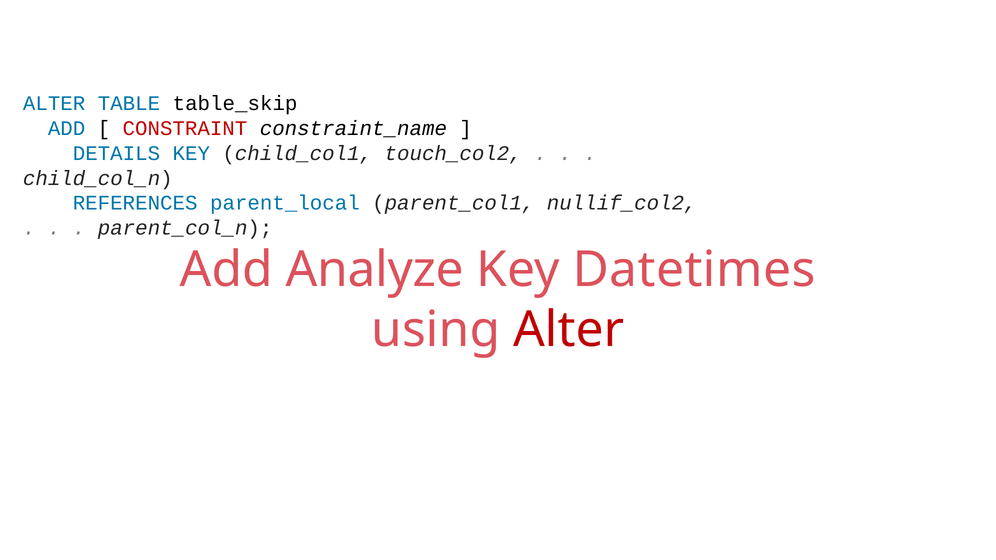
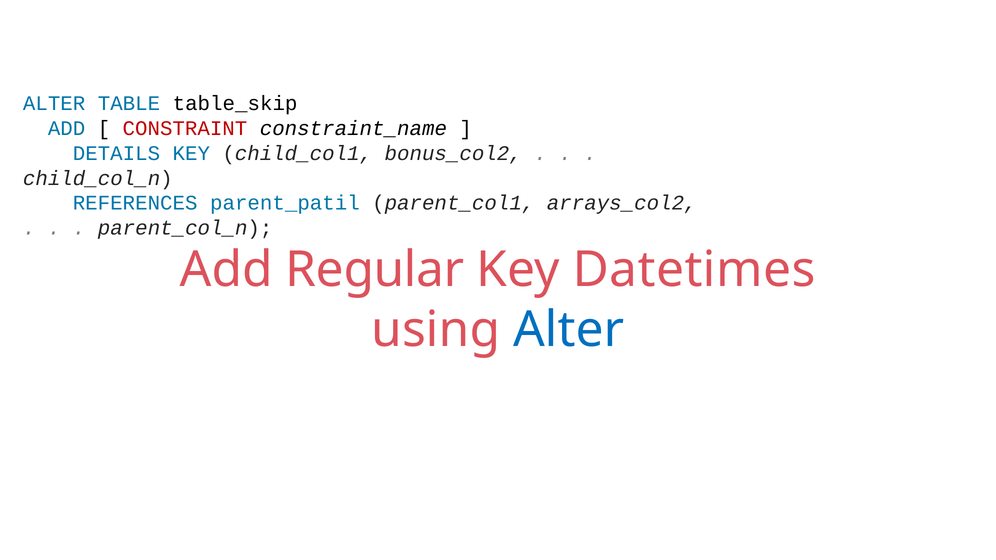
touch_col2: touch_col2 -> bonus_col2
parent_local: parent_local -> parent_patil
nullif_col2: nullif_col2 -> arrays_col2
Analyze: Analyze -> Regular
Alter at (569, 330) colour: red -> blue
